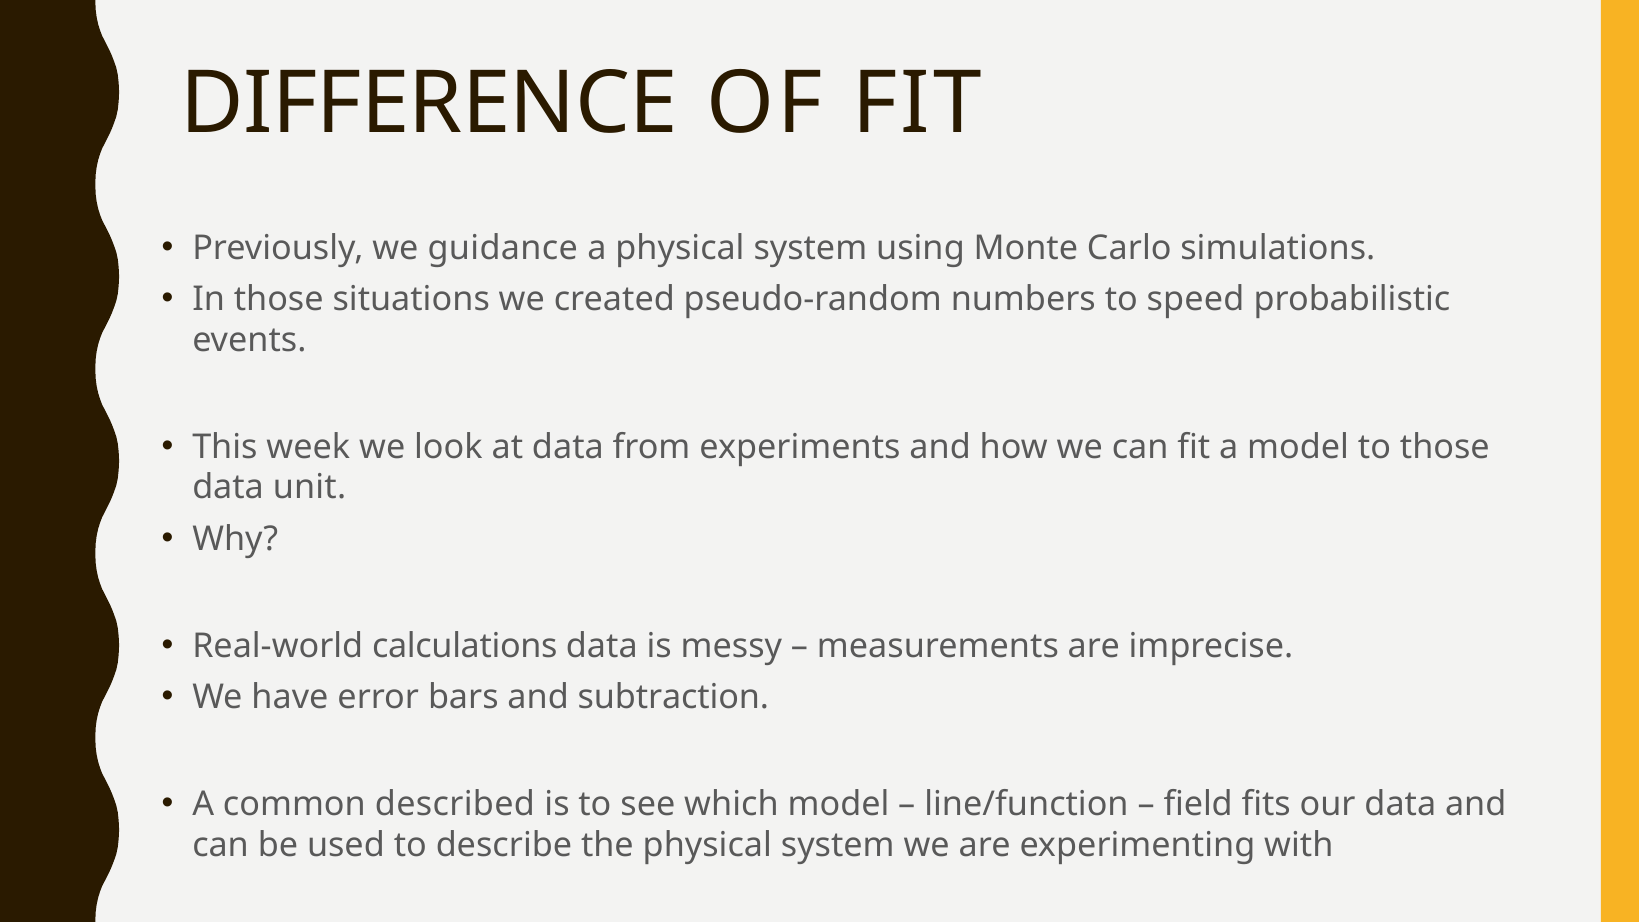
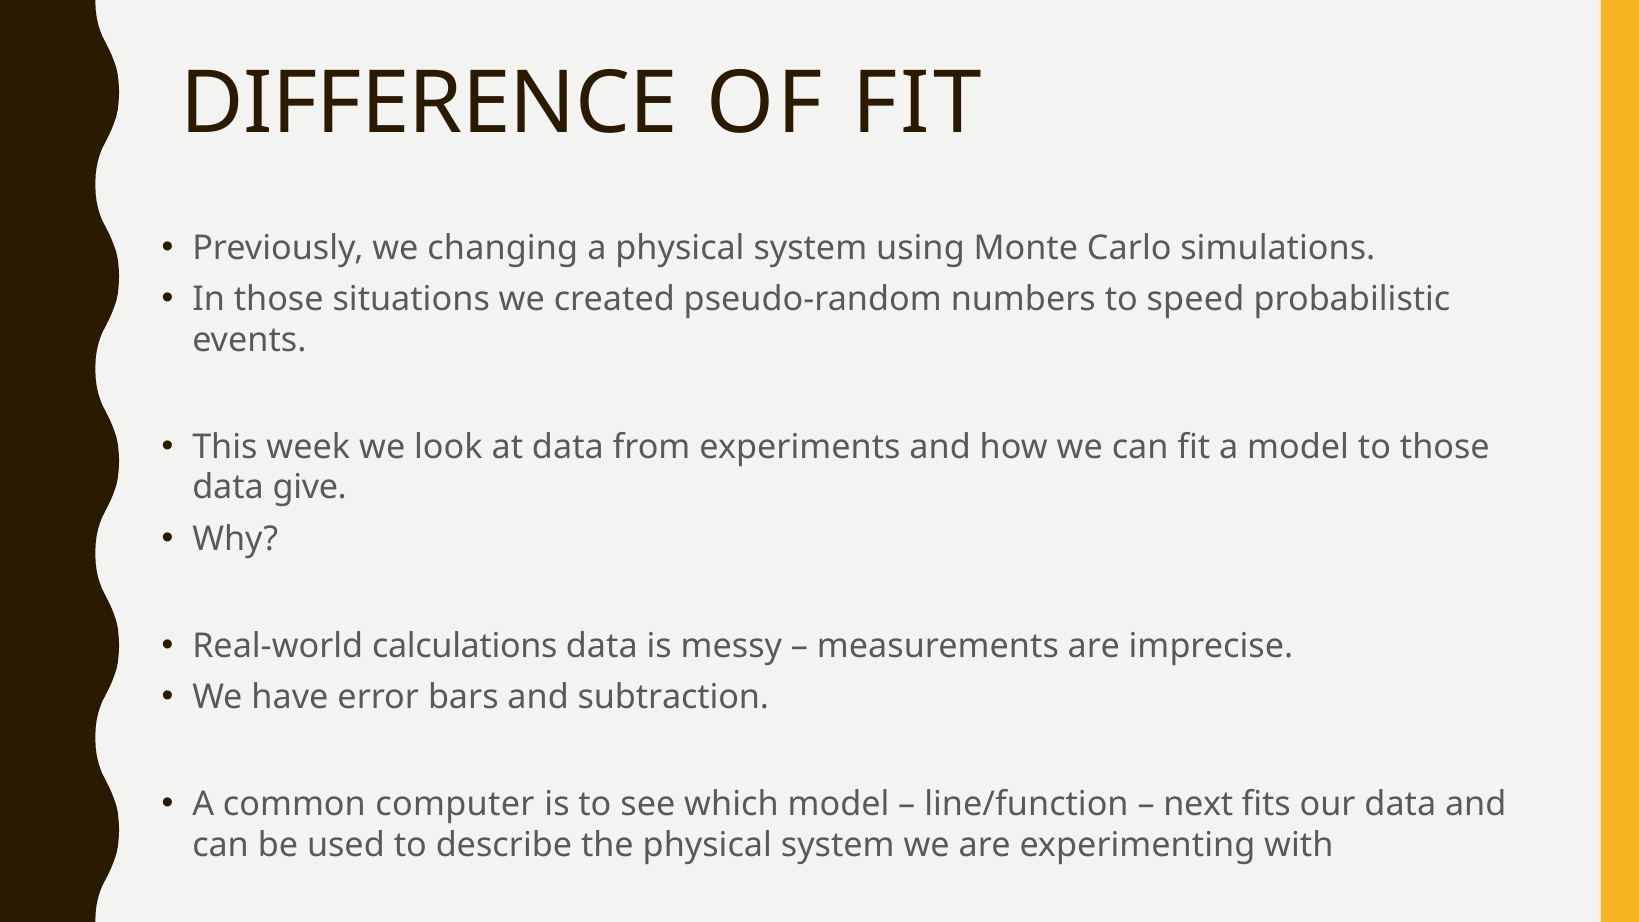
guidance: guidance -> changing
unit: unit -> give
described: described -> computer
field: field -> next
